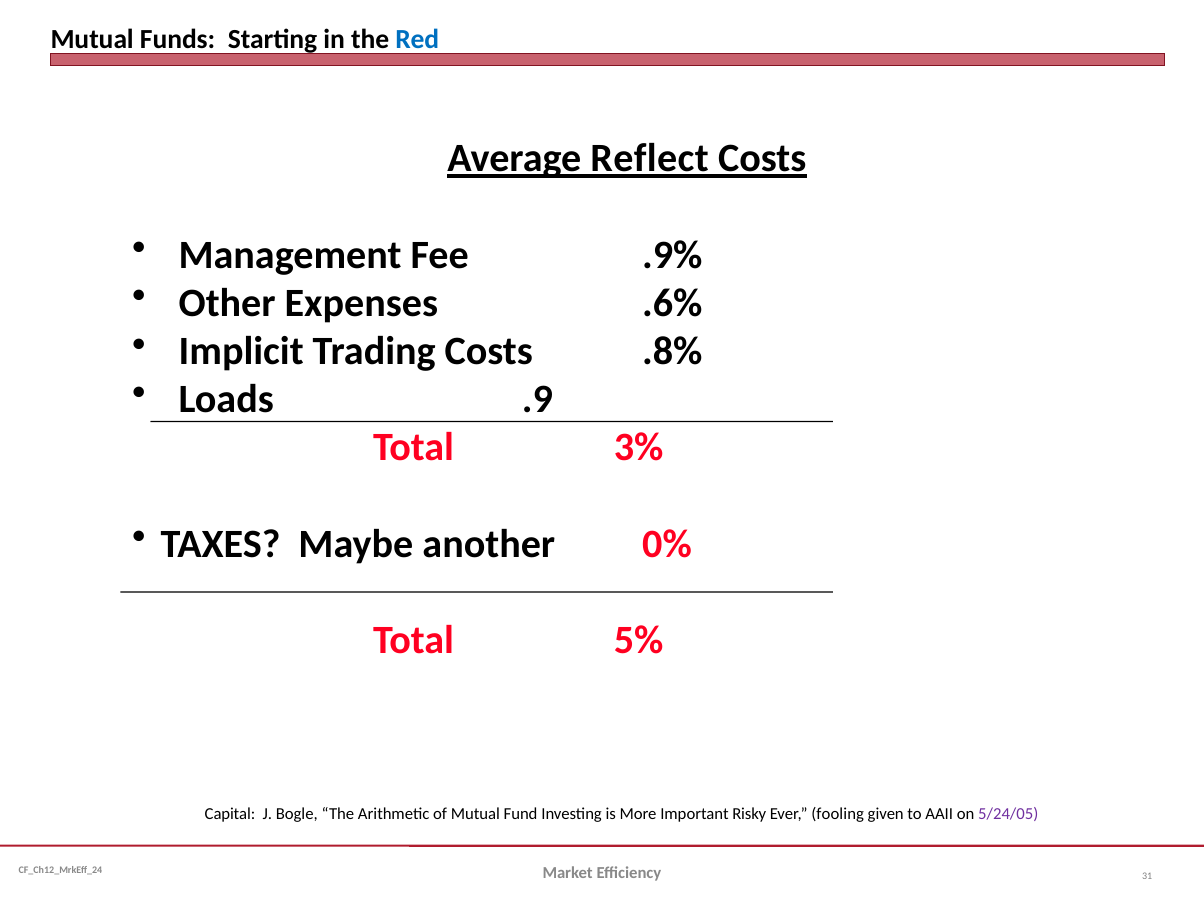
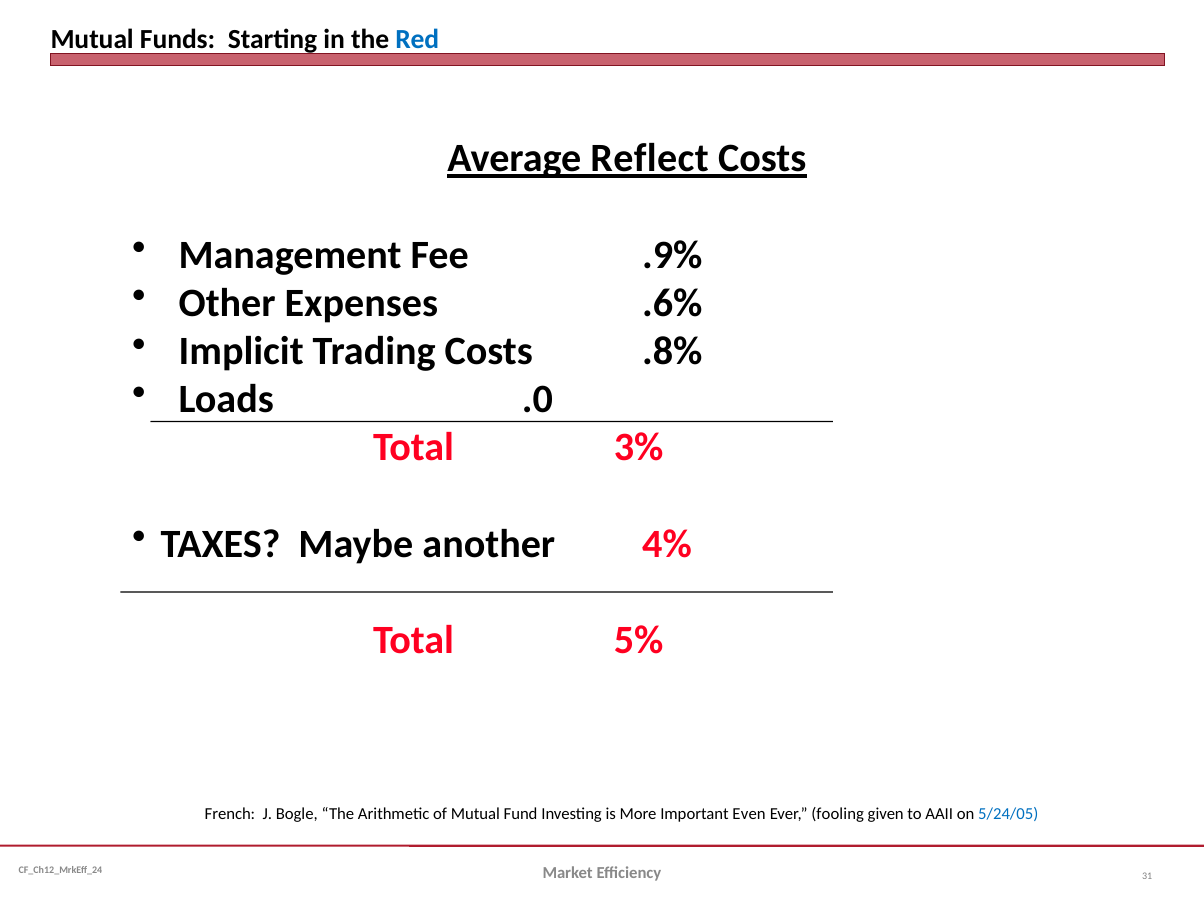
.9: .9 -> .0
0%: 0% -> 4%
Capital: Capital -> French
Risky: Risky -> Even
5/24/05 colour: purple -> blue
